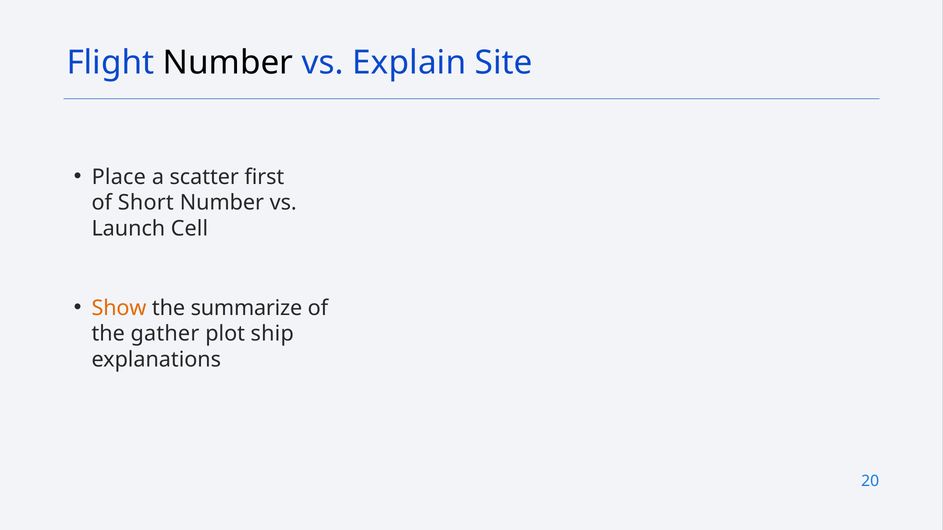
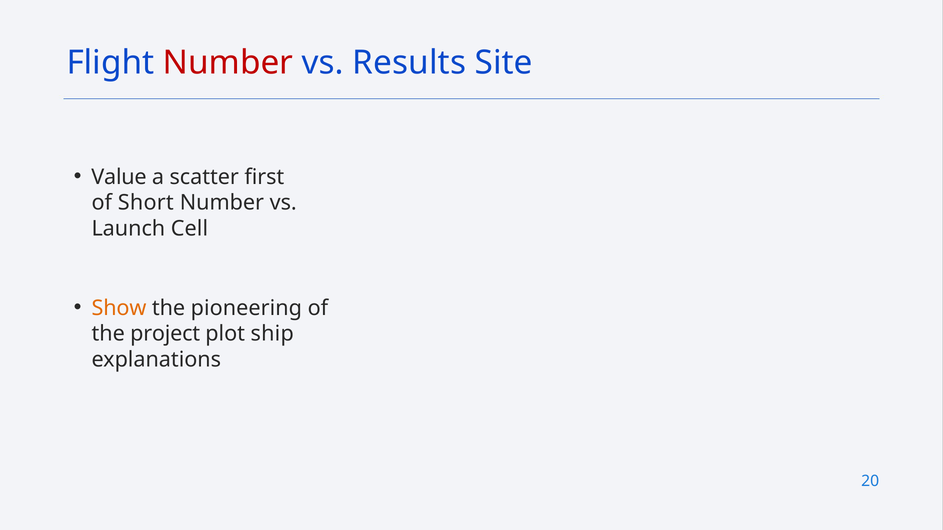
Number at (228, 63) colour: black -> red
Explain: Explain -> Results
Place: Place -> Value
summarize: summarize -> pioneering
gather: gather -> project
